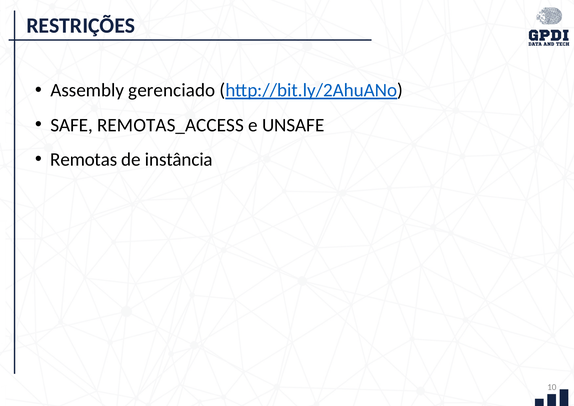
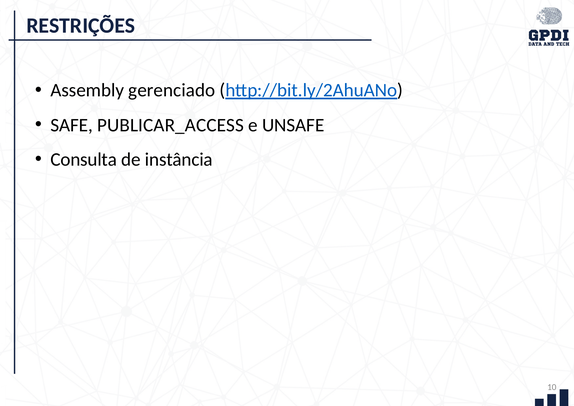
REMOTAS_ACCESS: REMOTAS_ACCESS -> PUBLICAR_ACCESS
Remotas: Remotas -> Consulta
